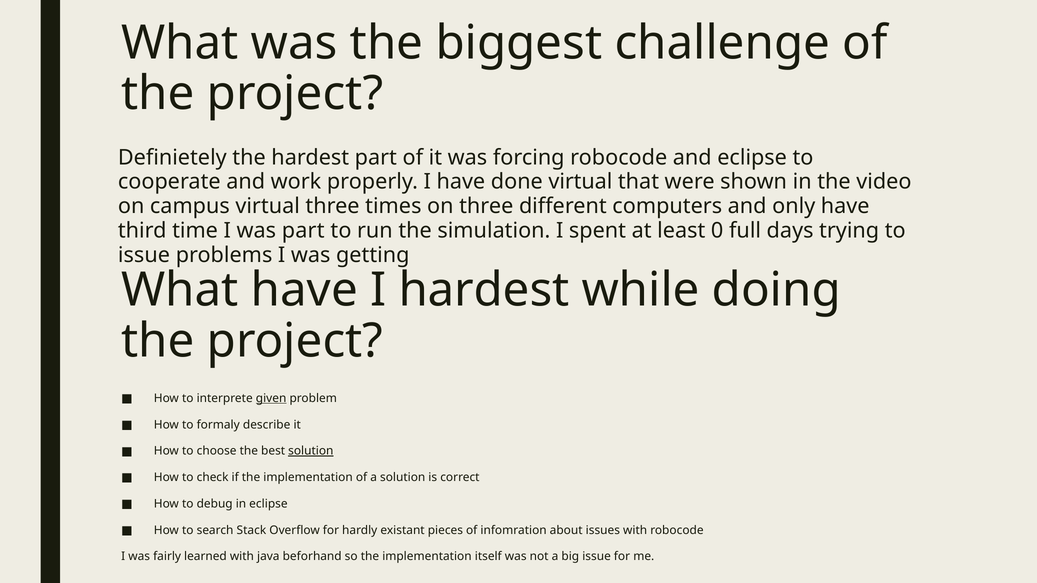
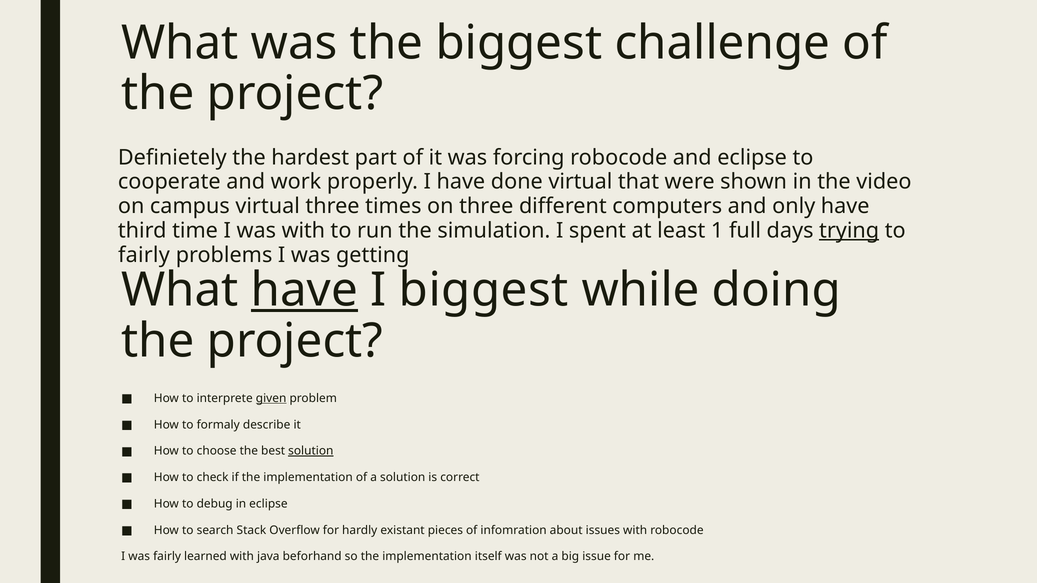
was part: part -> with
0: 0 -> 1
trying underline: none -> present
issue at (144, 255): issue -> fairly
have at (304, 290) underline: none -> present
I hardest: hardest -> biggest
